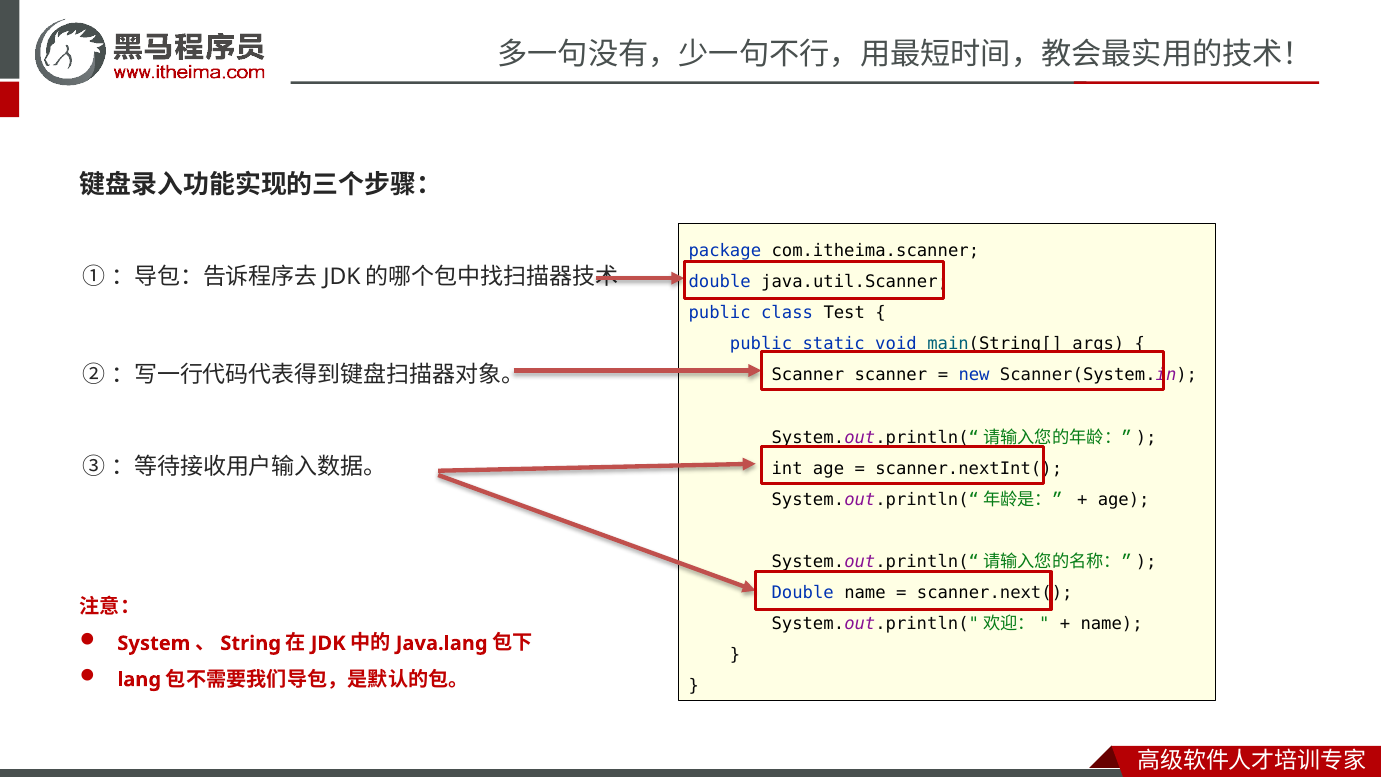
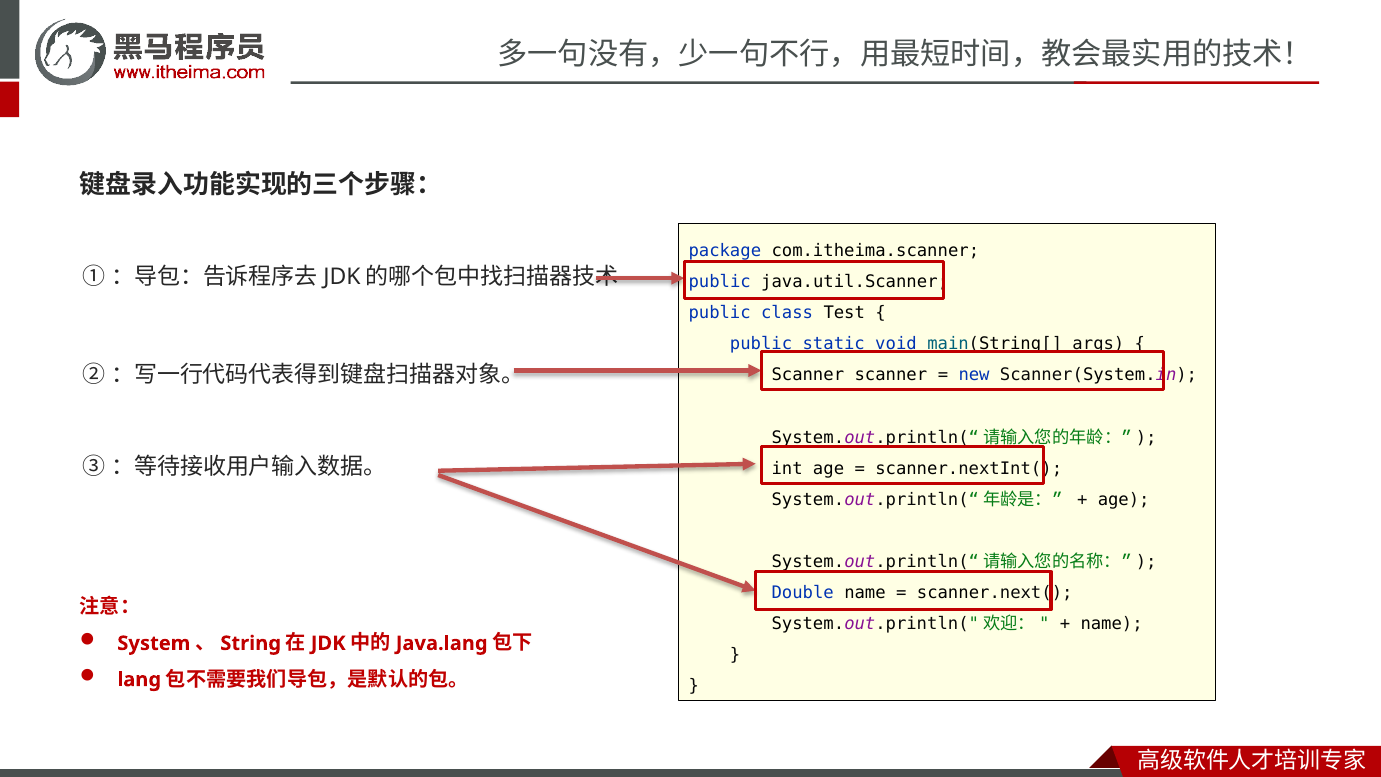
double at (720, 282): double -> public
